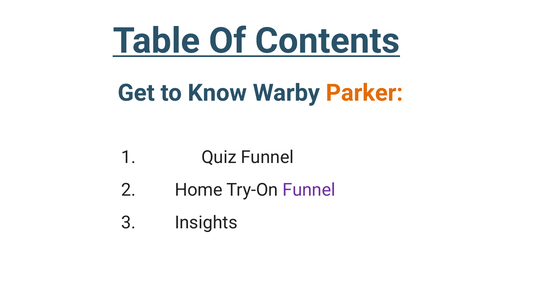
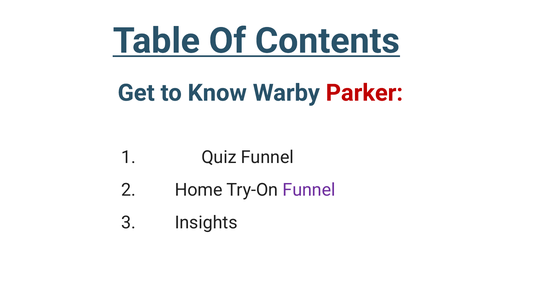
Parker colour: orange -> red
